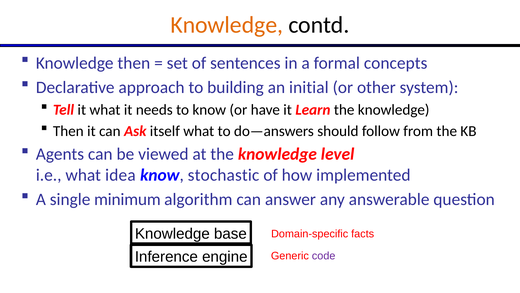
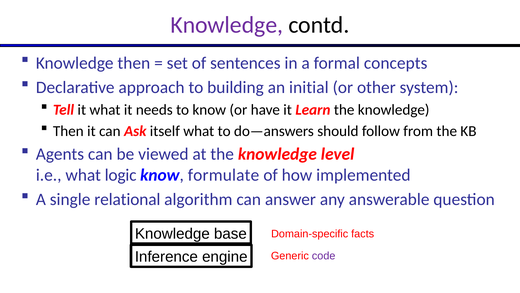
Knowledge at (227, 25) colour: orange -> purple
idea: idea -> logic
stochastic: stochastic -> formulate
minimum: minimum -> relational
